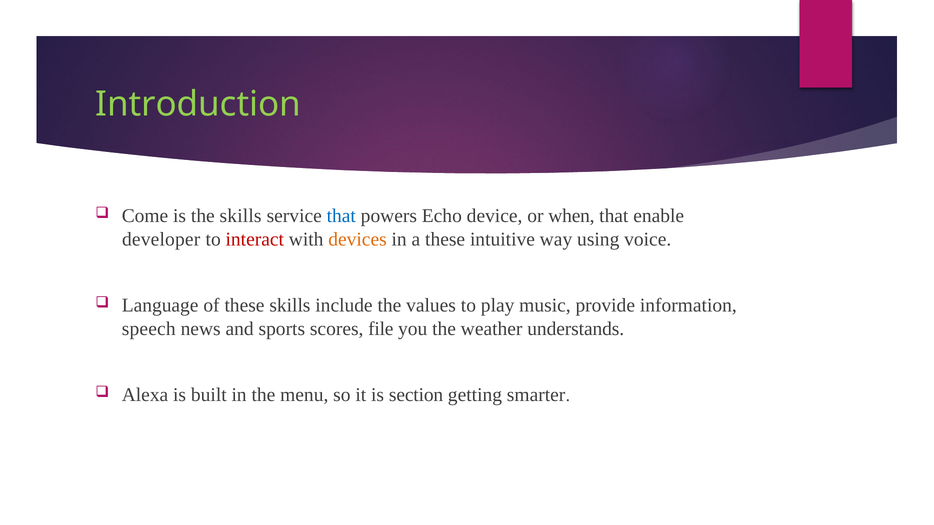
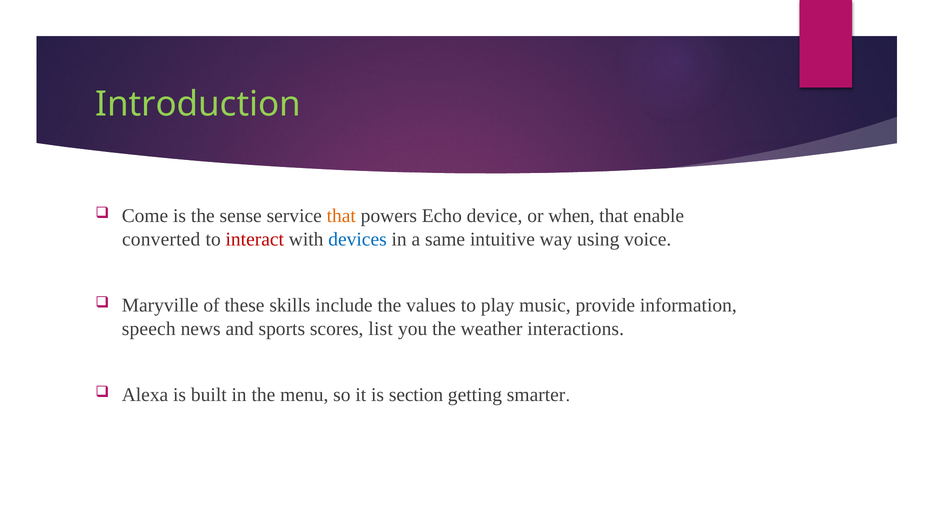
the skills: skills -> sense
that at (341, 216) colour: blue -> orange
developer: developer -> converted
devices colour: orange -> blue
a these: these -> same
Language: Language -> Maryville
file: file -> list
understands: understands -> interactions
